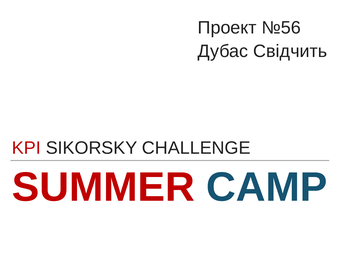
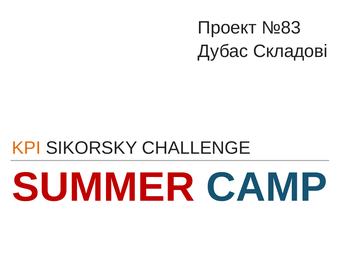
№56: №56 -> №83
Свідчить: Свідчить -> Складові
KPI colour: red -> orange
